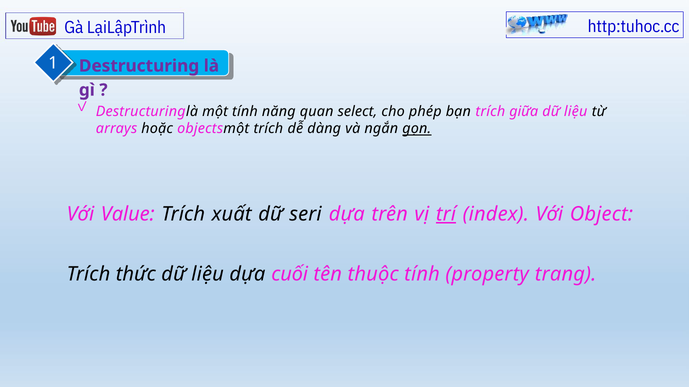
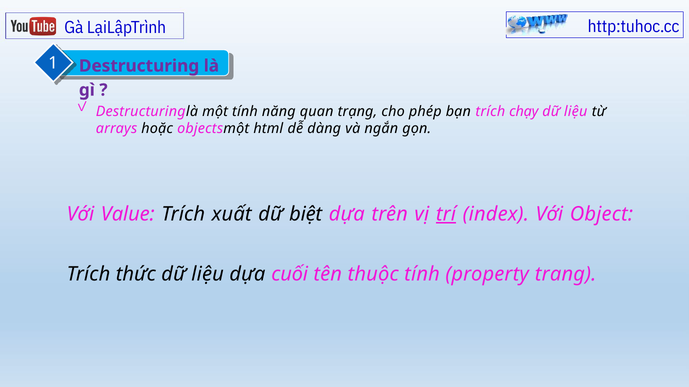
select: select -> trạng
giữa: giữa -> chạy
objectsmột trích: trích -> html
gọn underline: present -> none
seri: seri -> biệt
